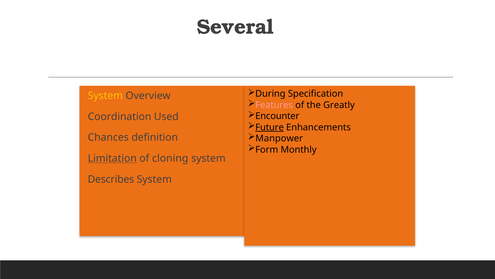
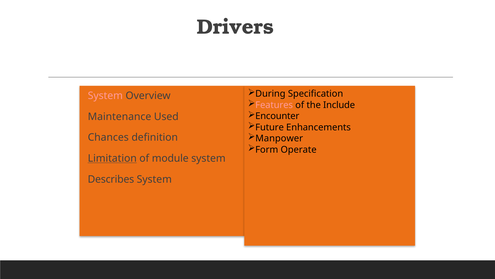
Several: Several -> Drivers
System at (105, 96) colour: yellow -> pink
Greatly: Greatly -> Include
Coordination: Coordination -> Maintenance
Future underline: present -> none
Monthly: Monthly -> Operate
cloning: cloning -> module
